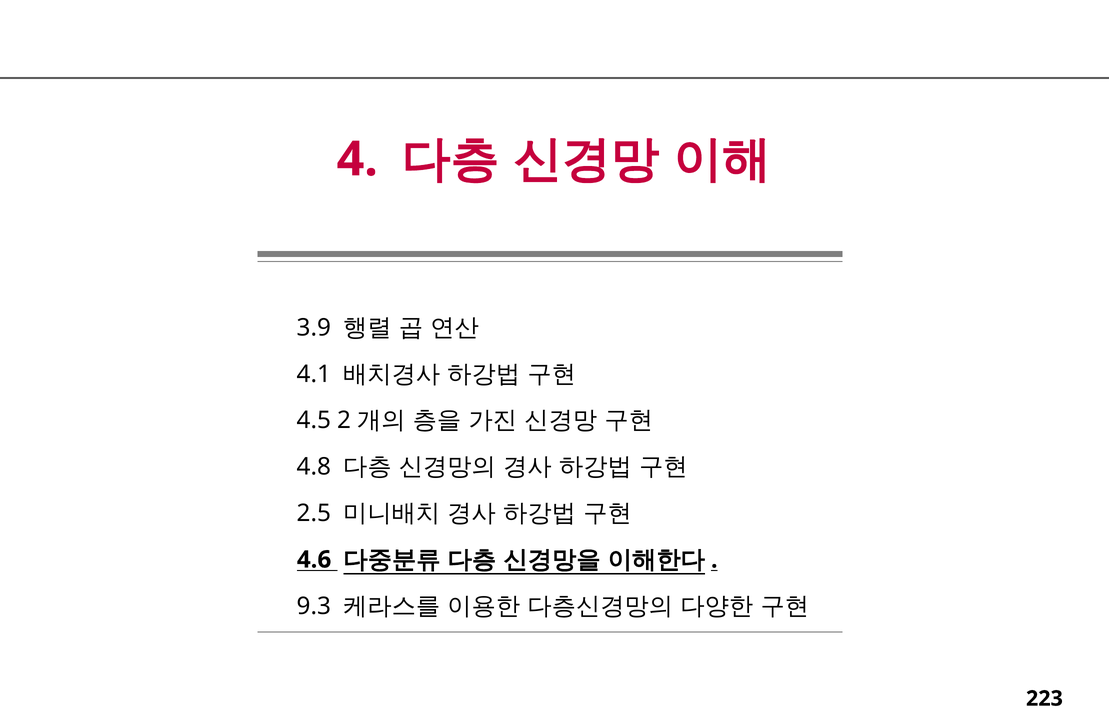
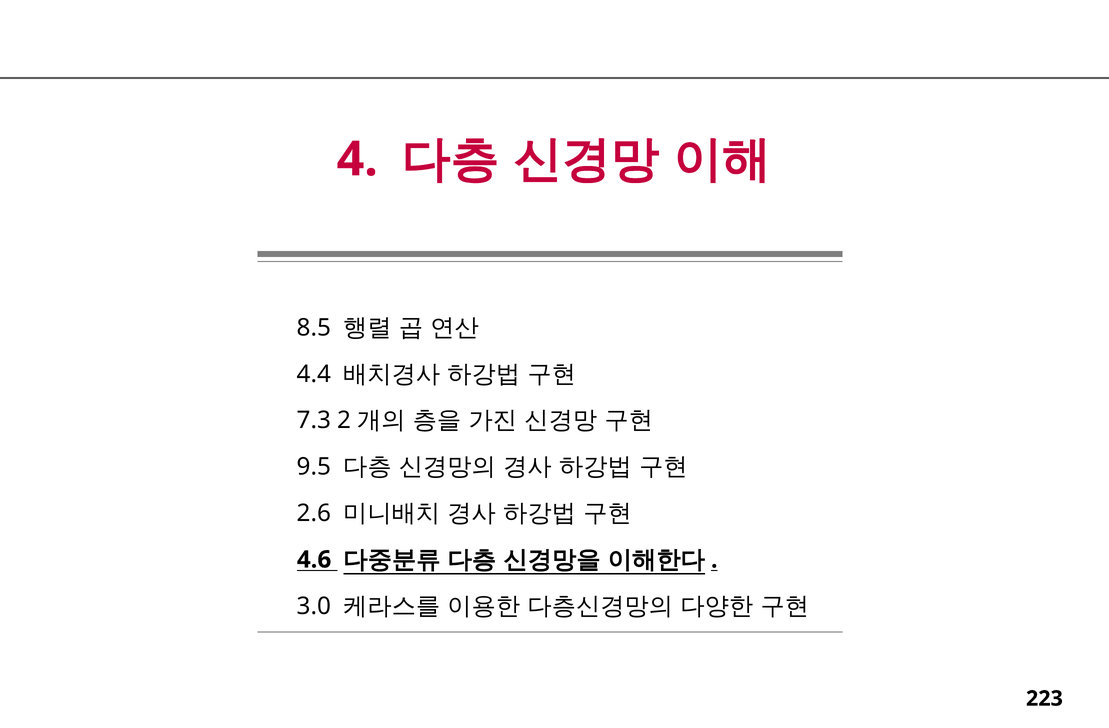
3.9: 3.9 -> 8.5
4.1: 4.1 -> 4.4
4.5: 4.5 -> 7.3
4.8: 4.8 -> 9.5
2.5: 2.5 -> 2.6
9.3: 9.3 -> 3.0
